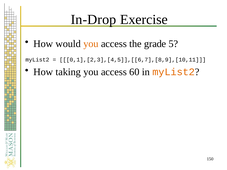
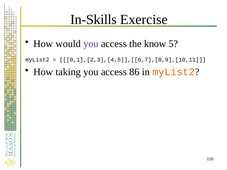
In-Drop: In-Drop -> In-Skills
you at (91, 44) colour: orange -> purple
grade: grade -> know
60: 60 -> 86
